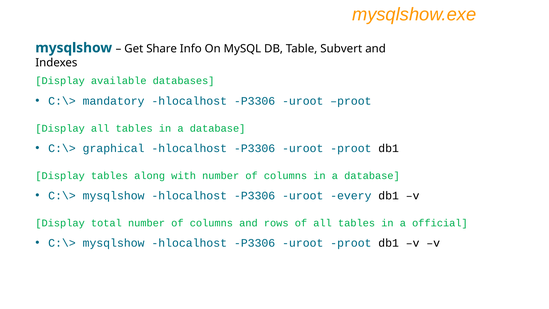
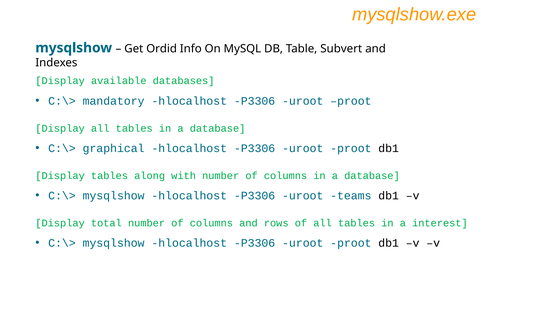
Share: Share -> Ordid
every: every -> teams
official: official -> interest
